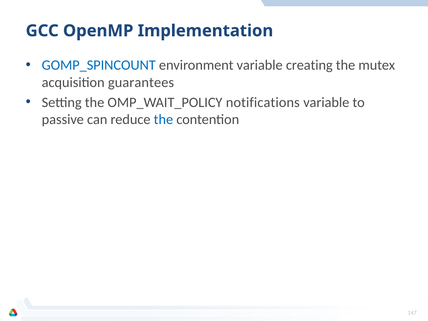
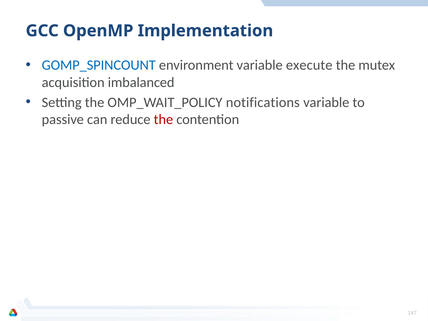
creating: creating -> execute
guarantees: guarantees -> imbalanced
the at (163, 119) colour: blue -> red
